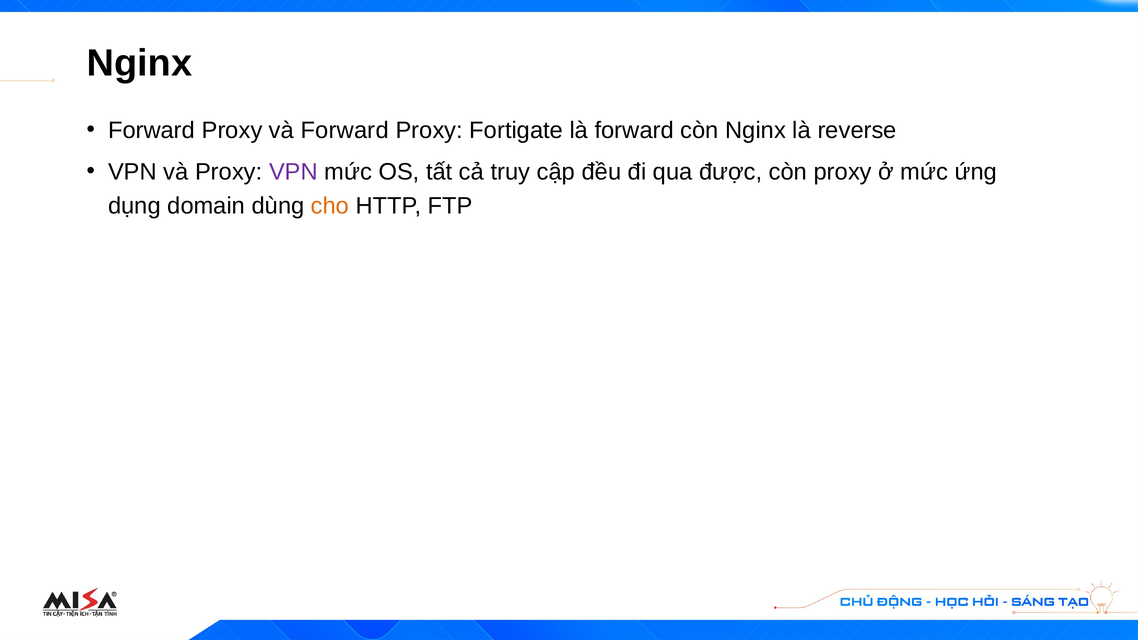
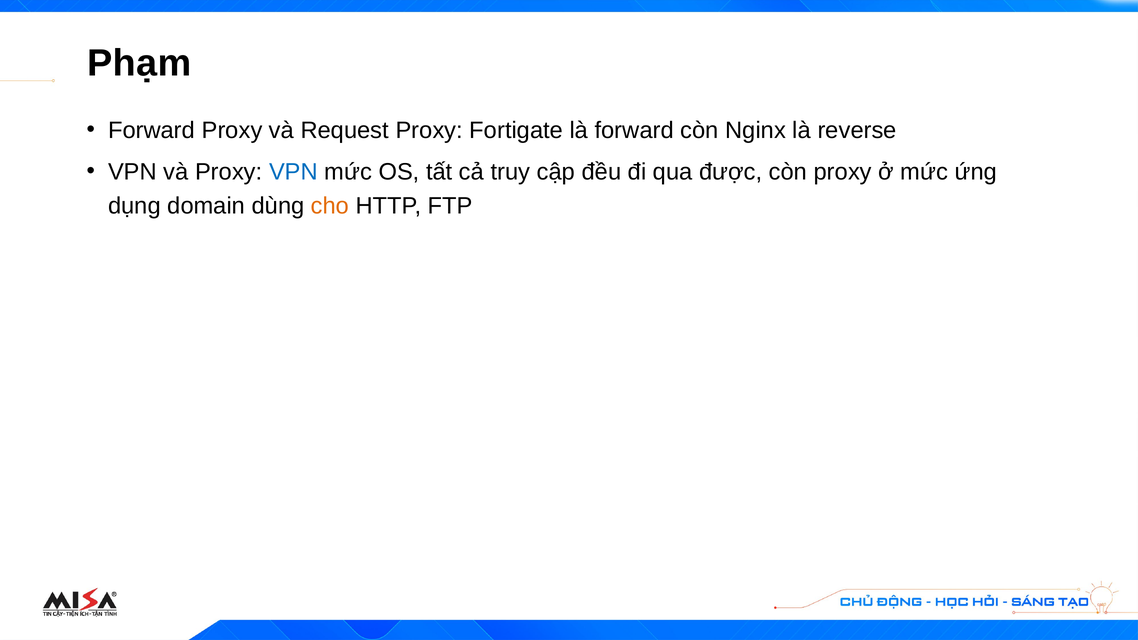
Nginx at (139, 63): Nginx -> Phạm
và Forward: Forward -> Request
VPN at (293, 172) colour: purple -> blue
